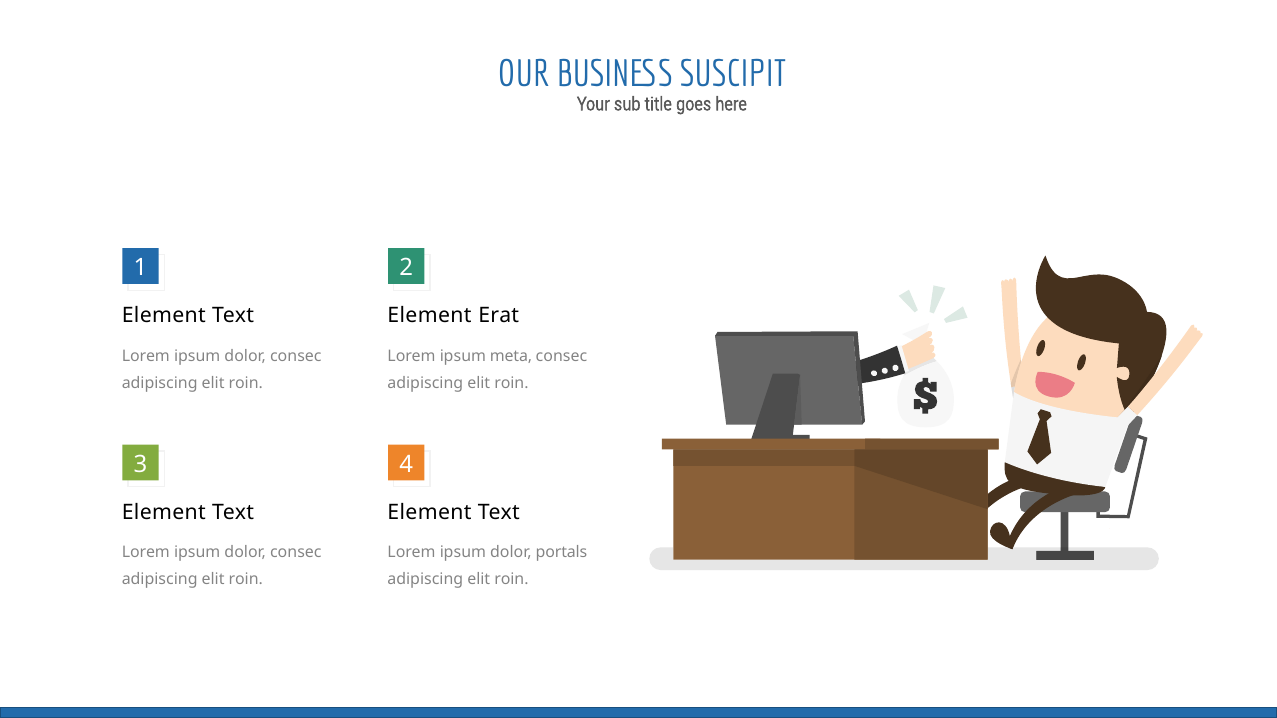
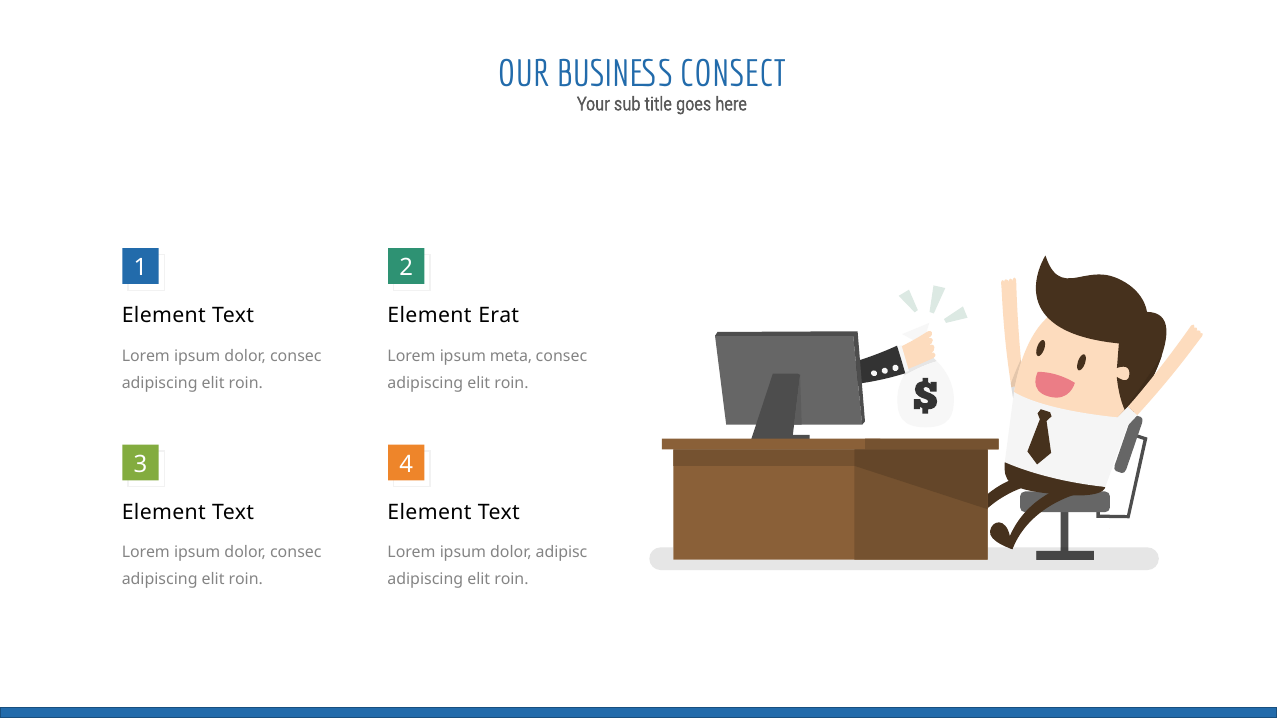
SUSCIPIT: SUSCIPIT -> CONSECT
portals: portals -> adipisc
